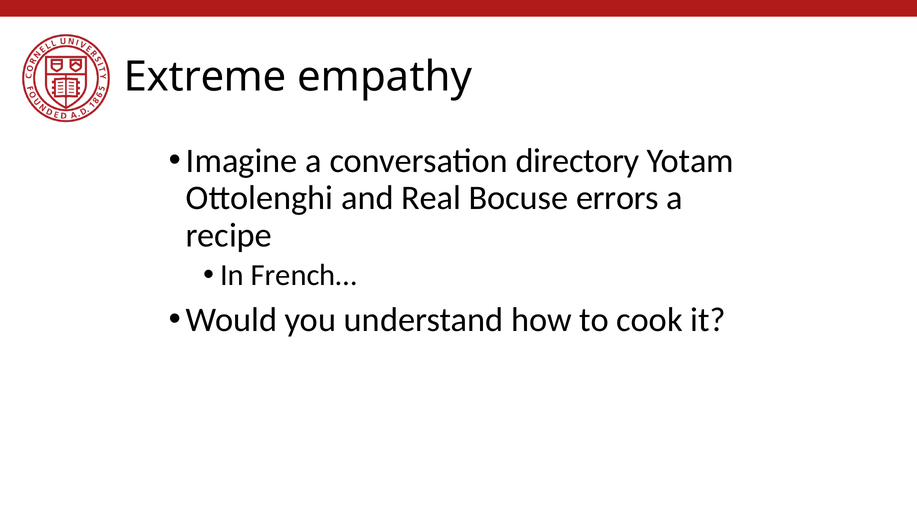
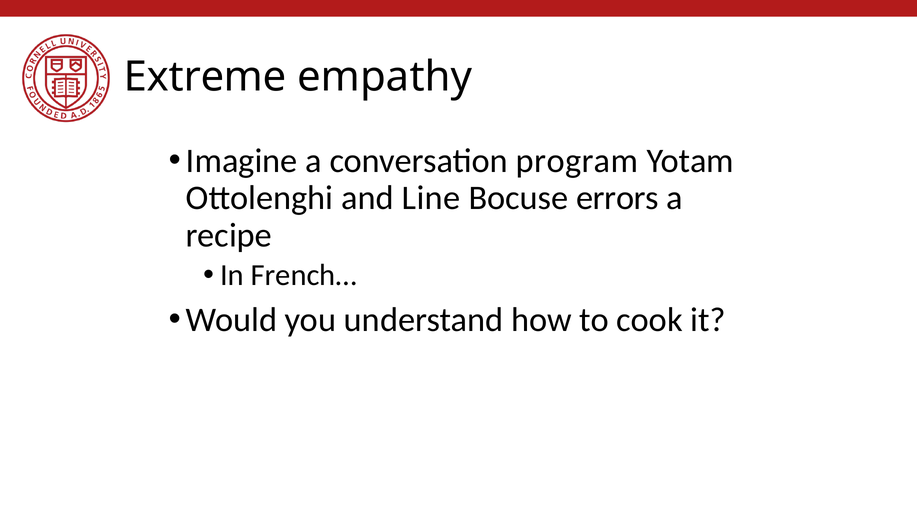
directory: directory -> program
Real: Real -> Line
